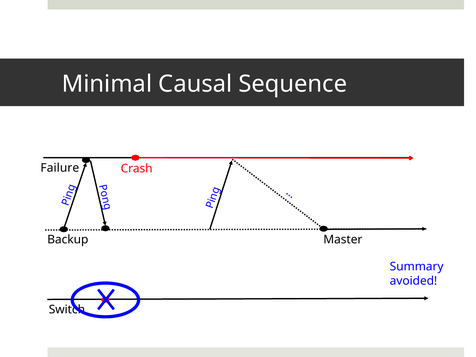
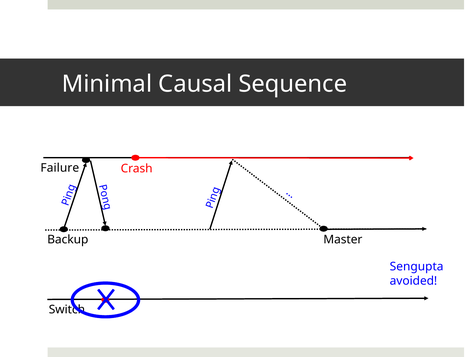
Summary: Summary -> Sengupta
